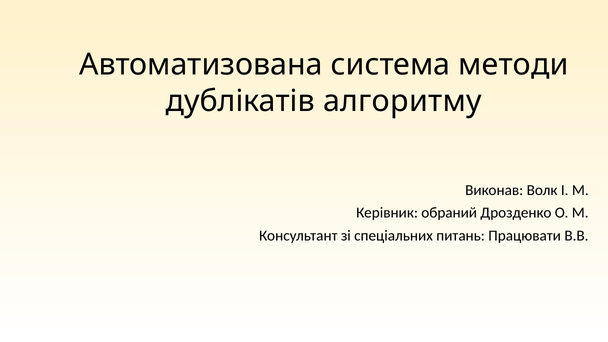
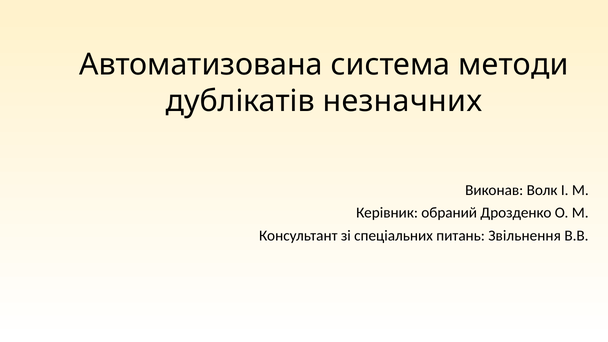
алгоритму: алгоритму -> незначних
Працювати: Працювати -> Звільнення
